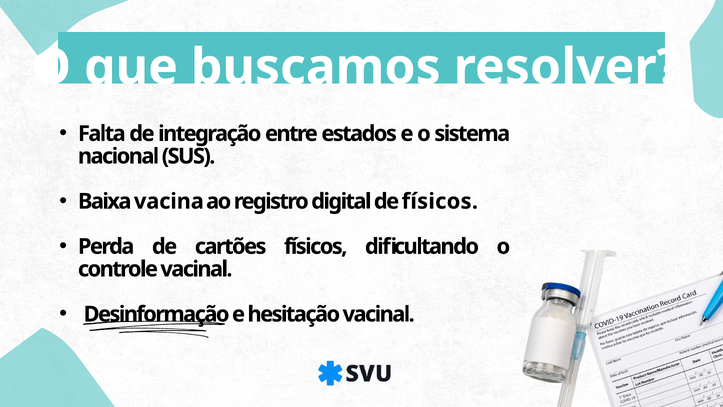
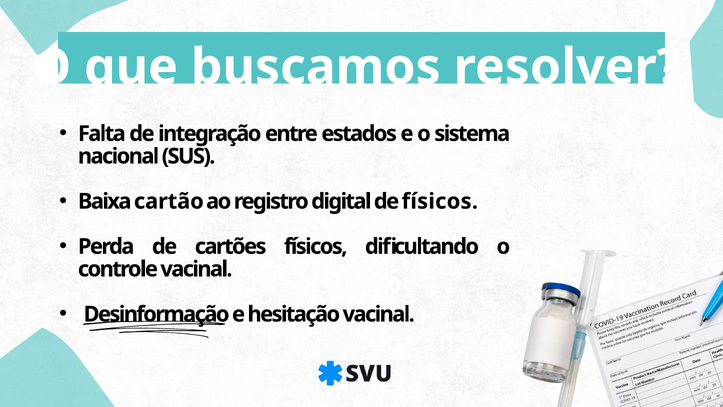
vacina: vacina -> cartão
